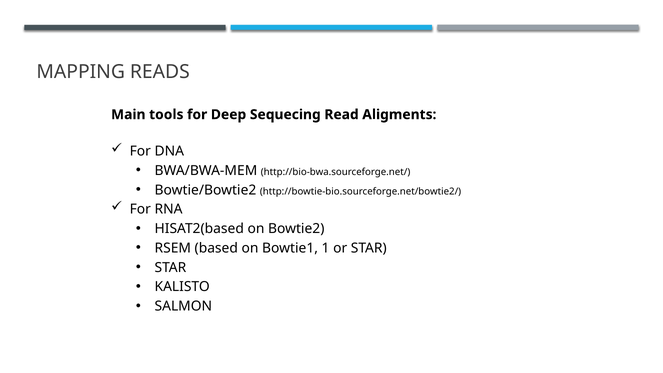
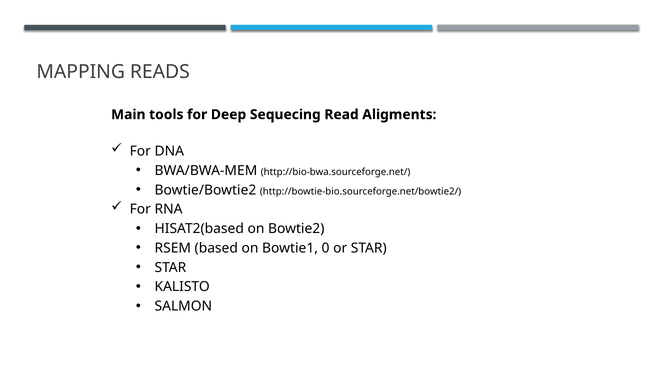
1: 1 -> 0
